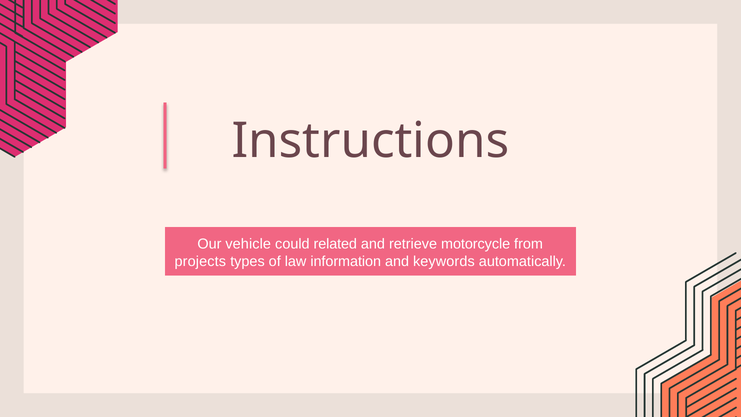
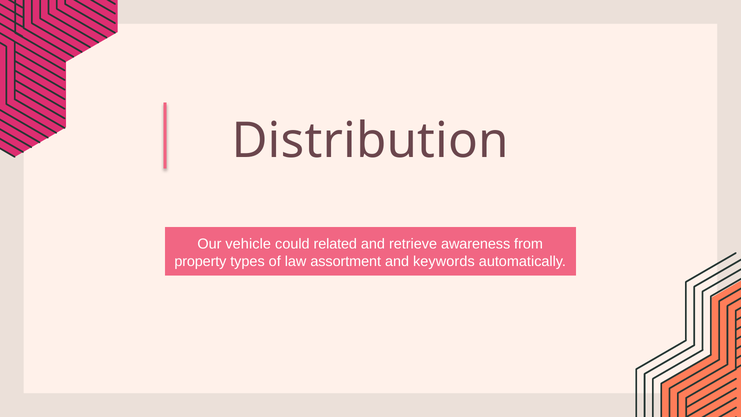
Instructions: Instructions -> Distribution
motorcycle: motorcycle -> awareness
projects: projects -> property
information: information -> assortment
